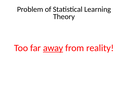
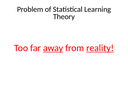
reality underline: none -> present
